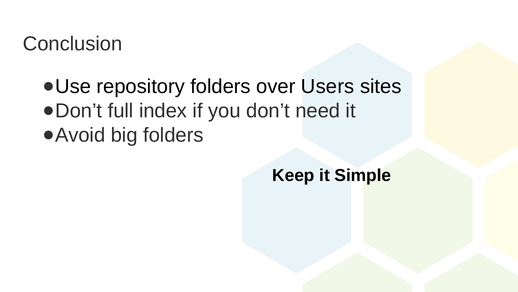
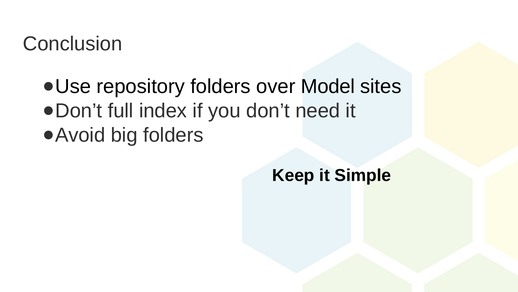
Users: Users -> Model
